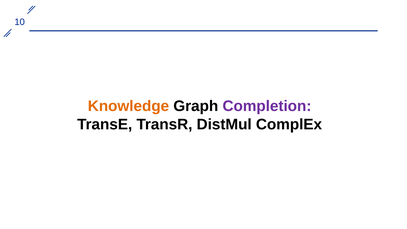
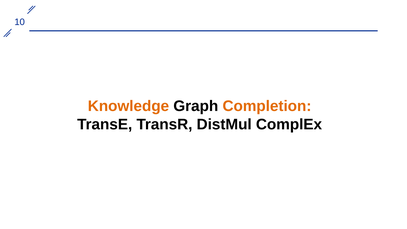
Completion colour: purple -> orange
